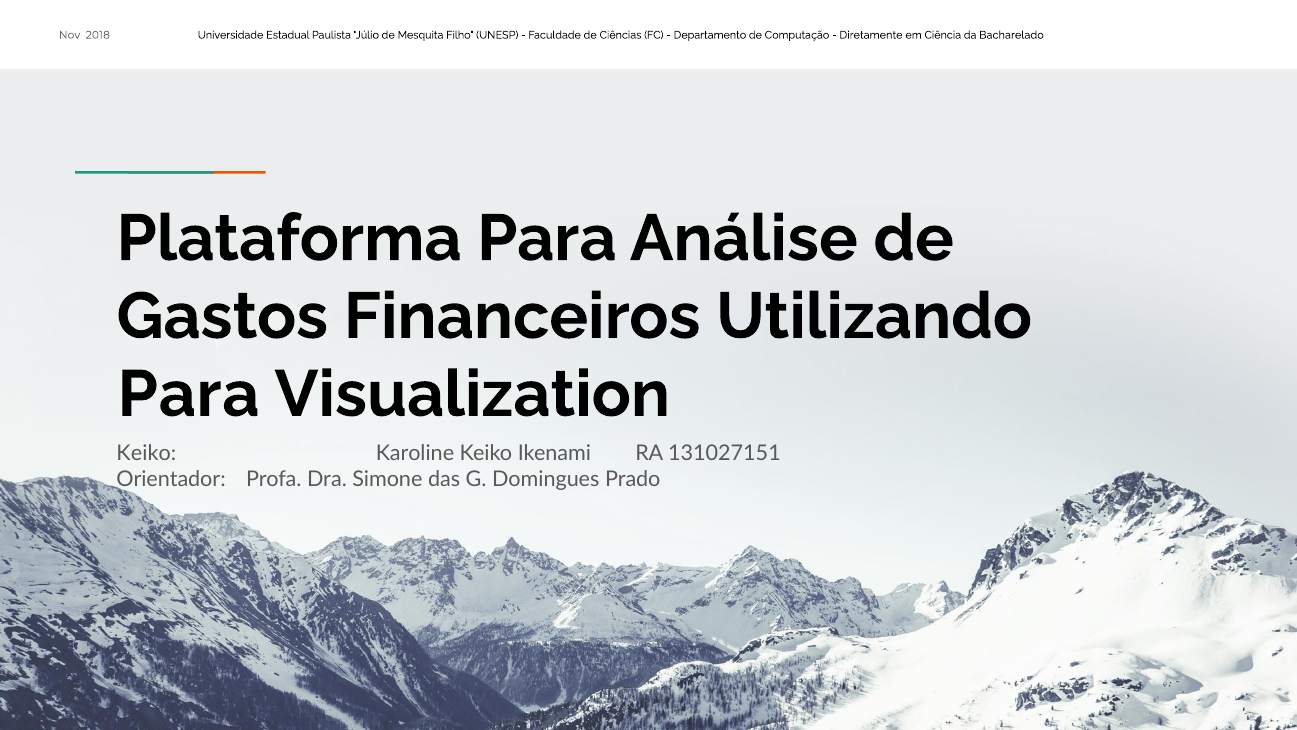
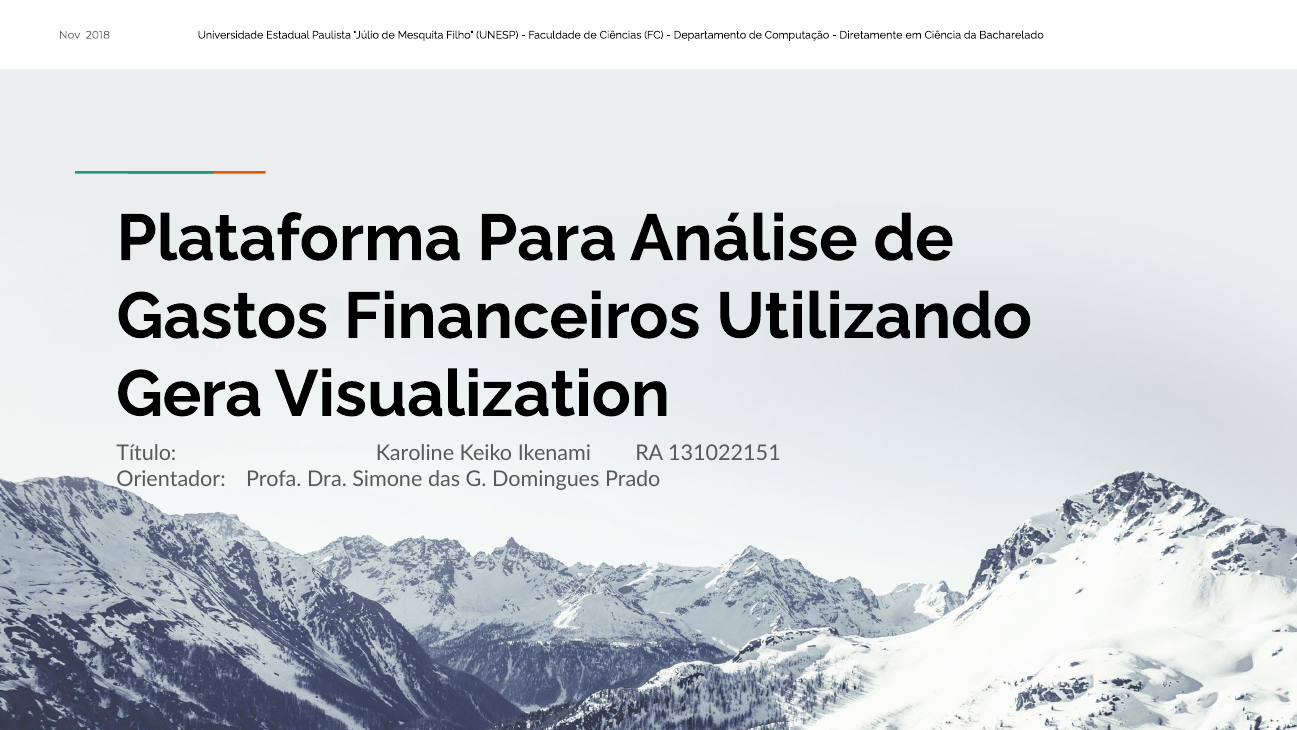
Para at (189, 394): Para -> Gera
Keiko at (146, 453): Keiko -> Título
131027151: 131027151 -> 131022151
